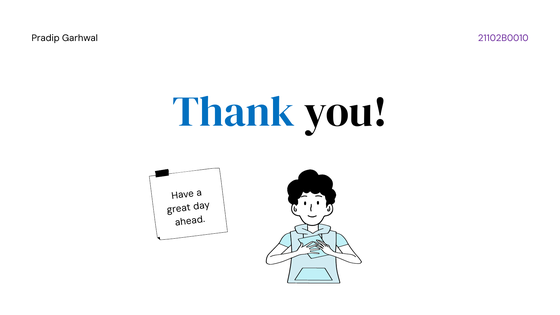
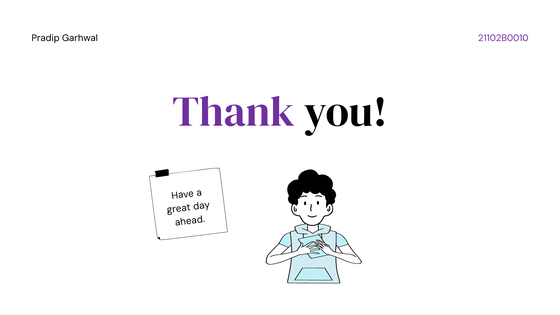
Thank colour: blue -> purple
